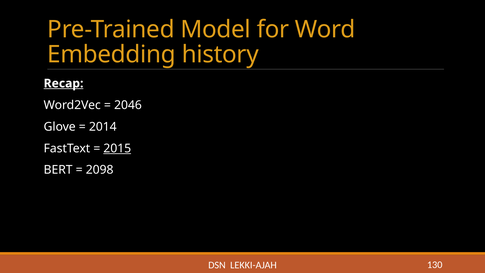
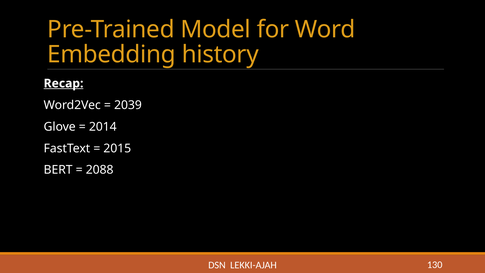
2046: 2046 -> 2039
2015 underline: present -> none
2098: 2098 -> 2088
